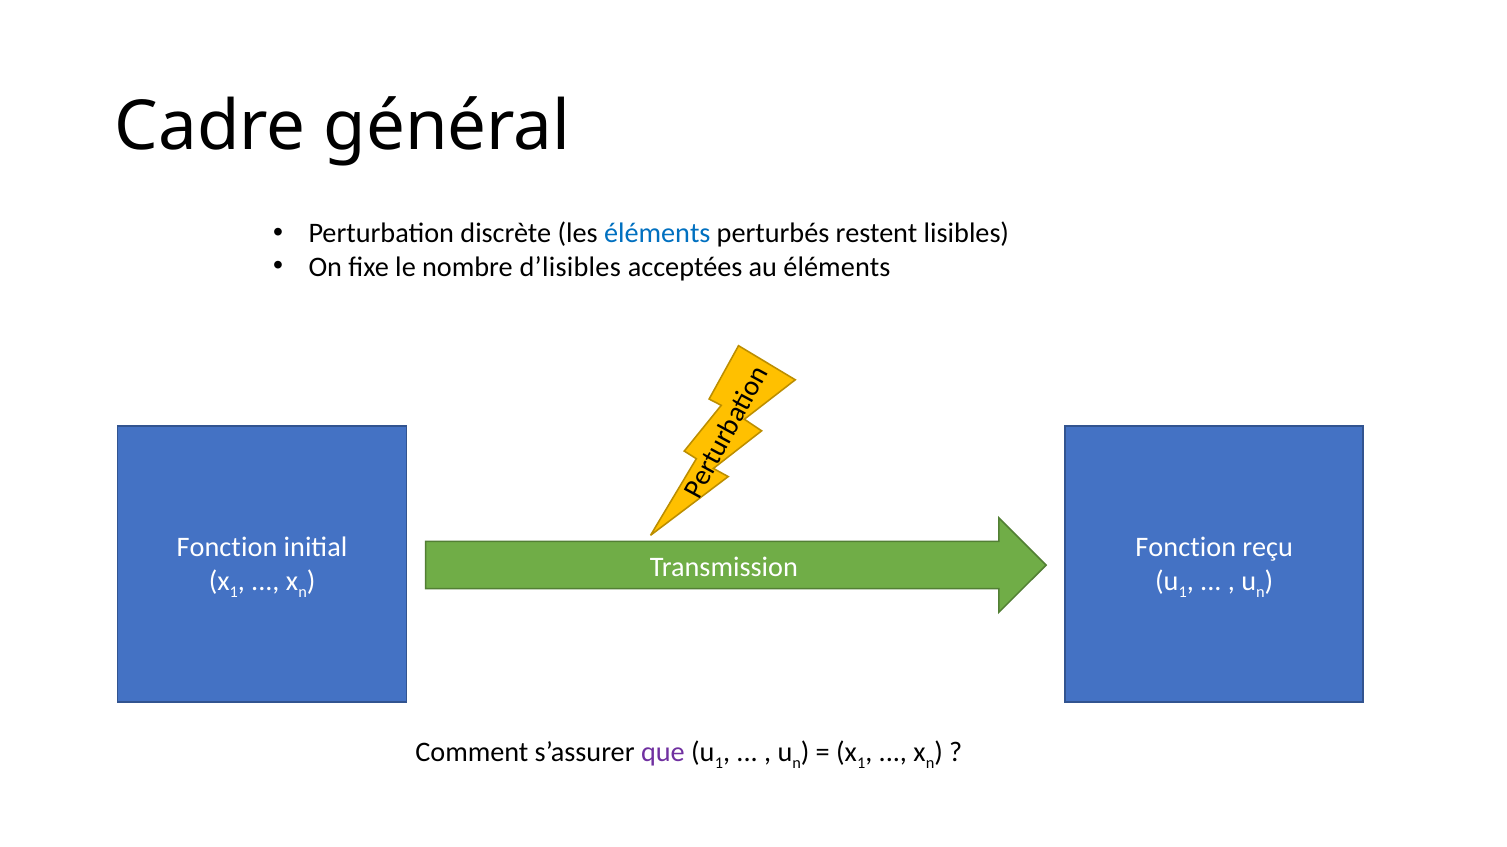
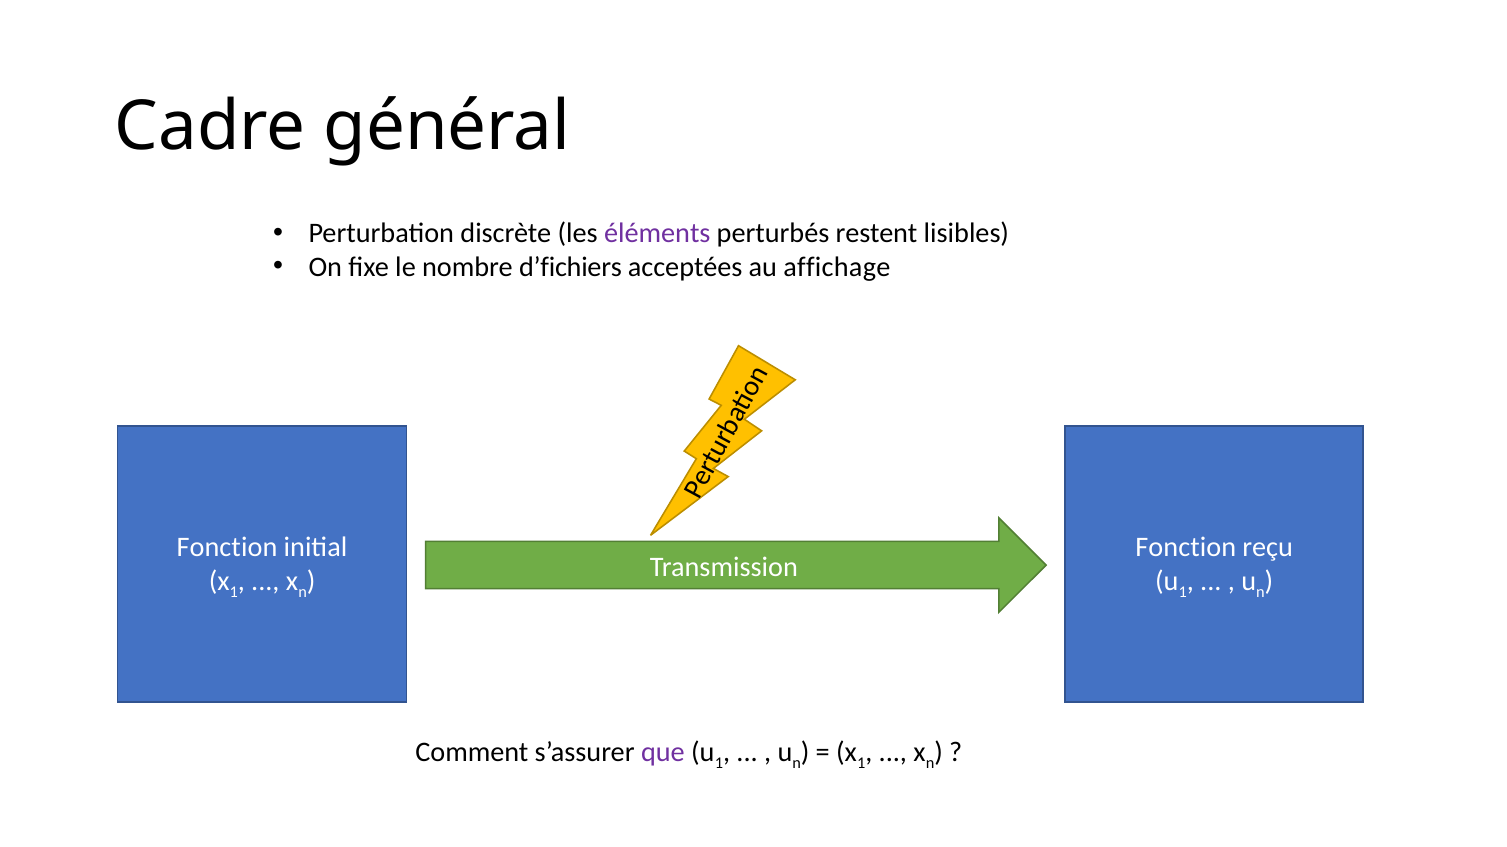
éléments at (657, 233) colour: blue -> purple
d’lisibles: d’lisibles -> d’fichiers
au éléments: éléments -> affichage
